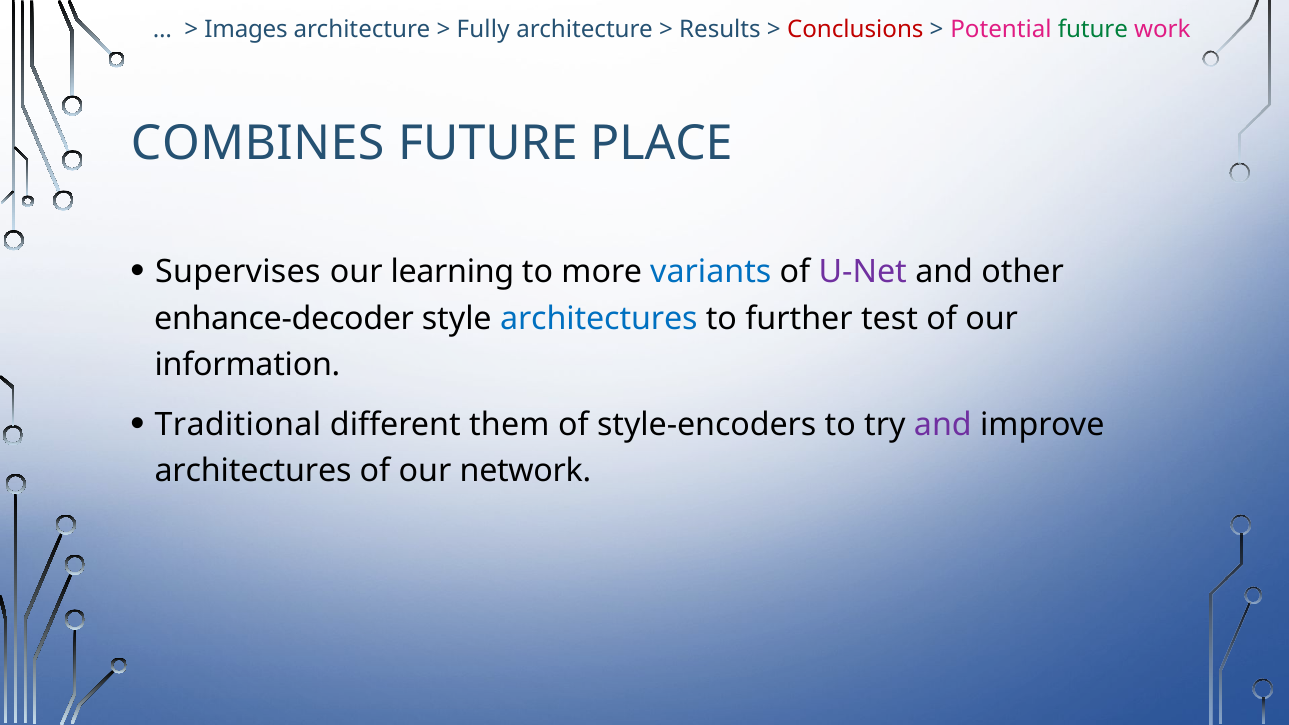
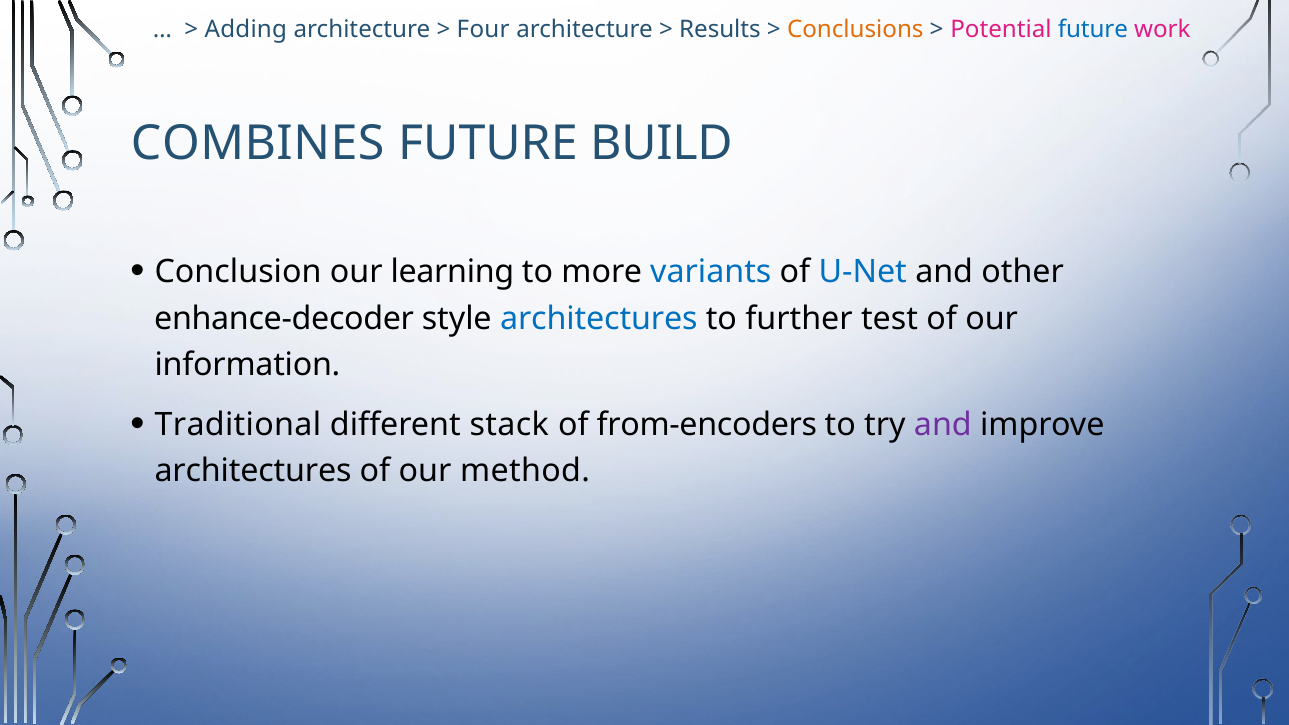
Images: Images -> Adding
Fully: Fully -> Four
Conclusions colour: red -> orange
future at (1093, 29) colour: green -> blue
PLACE: PLACE -> BUILD
Supervises: Supervises -> Conclusion
U-Net colour: purple -> blue
them: them -> stack
style-encoders: style-encoders -> from-encoders
network: network -> method
